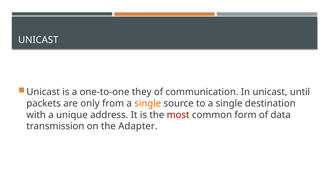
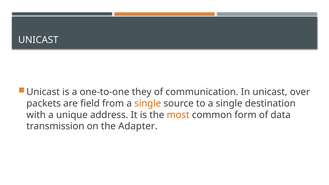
until: until -> over
only: only -> field
most colour: red -> orange
